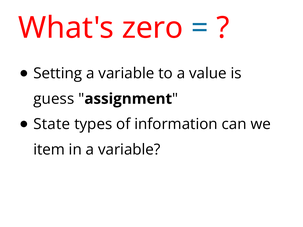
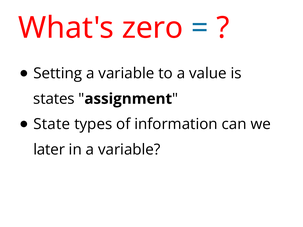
guess: guess -> states
item: item -> later
